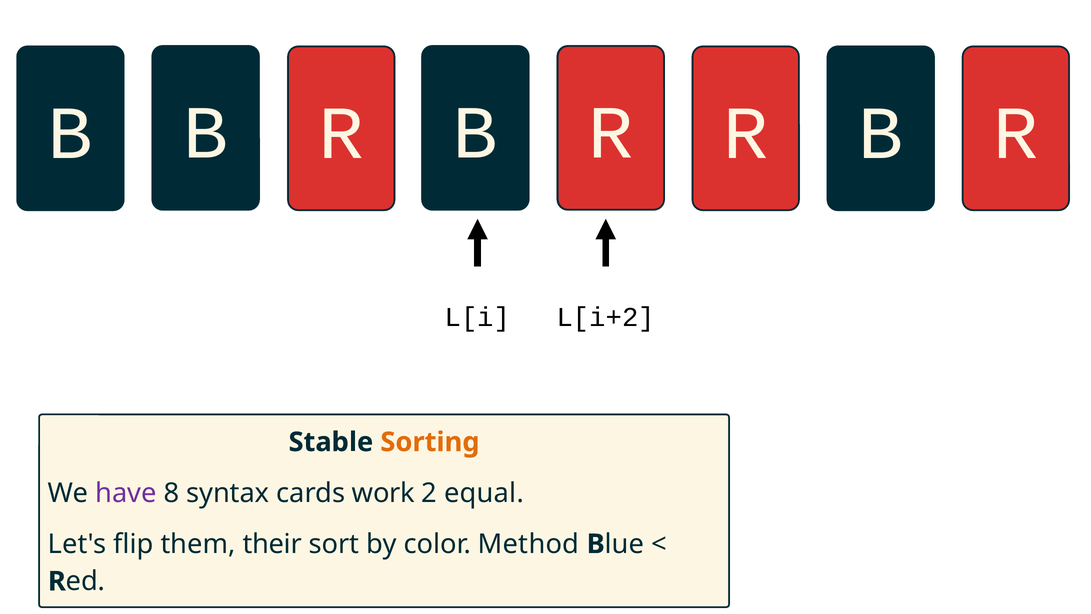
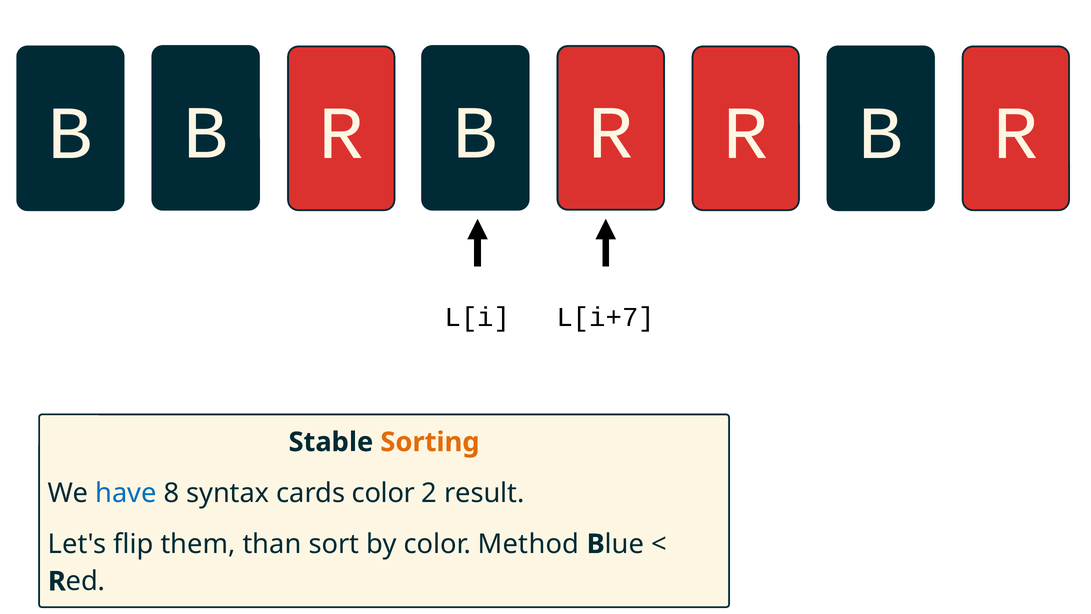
L[i+2: L[i+2 -> L[i+7
have colour: purple -> blue
cards work: work -> color
equal: equal -> result
their: their -> than
